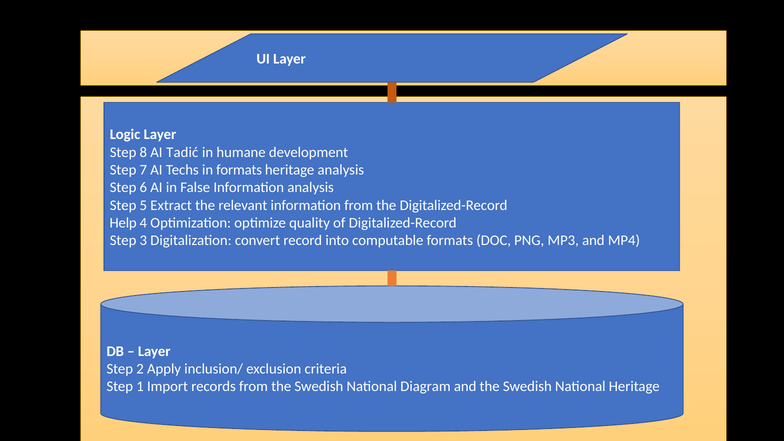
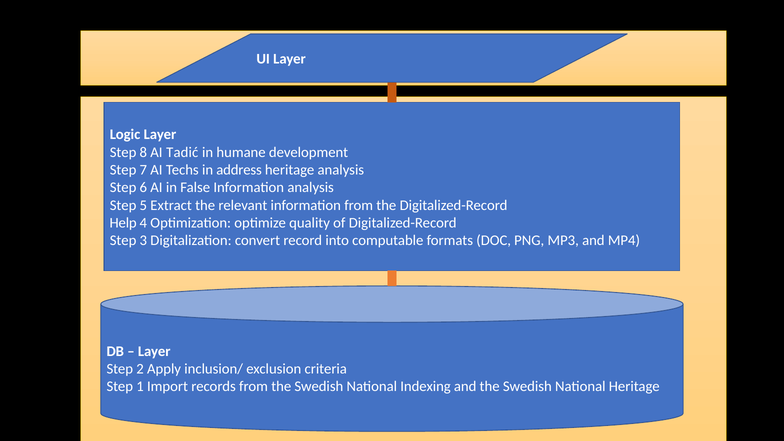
in formats: formats -> address
Diagram: Diagram -> Indexing
